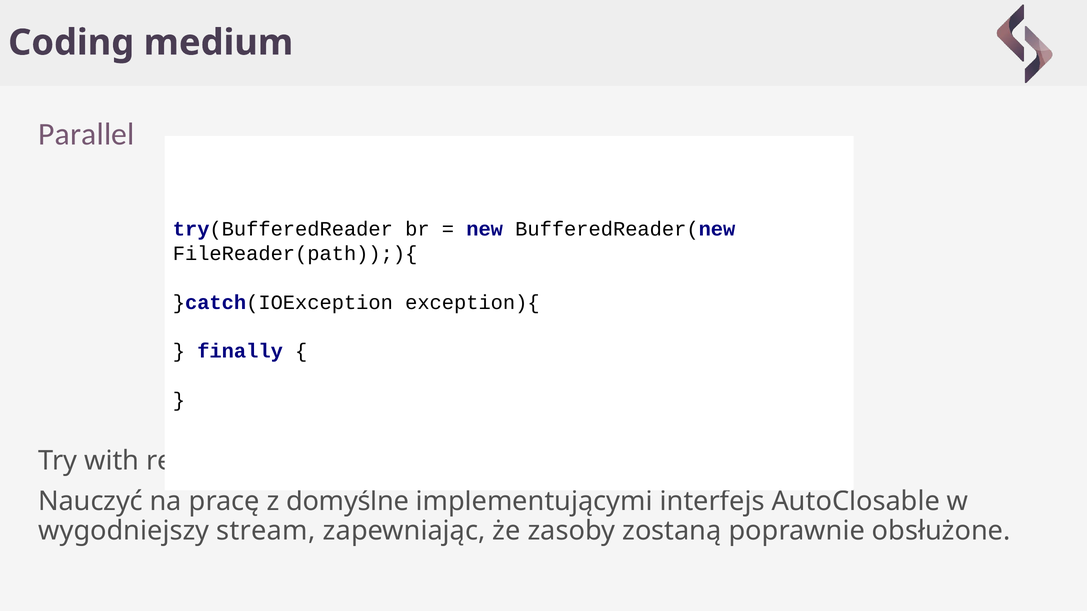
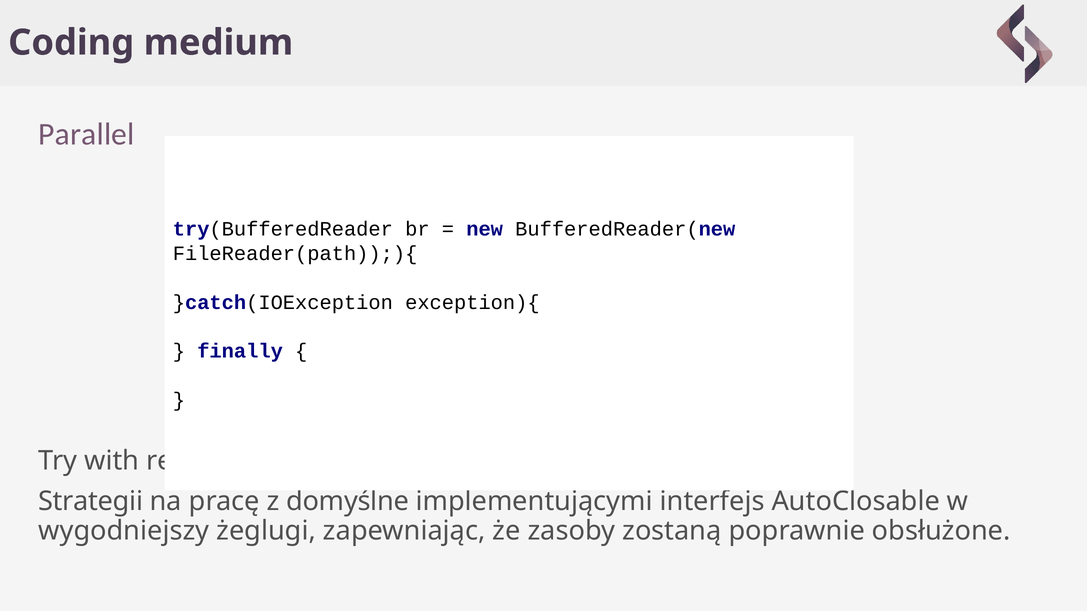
Nauczyć: Nauczyć -> Strategii
stream: stream -> żeglugi
